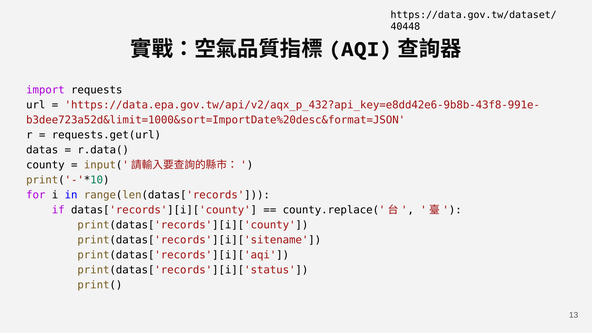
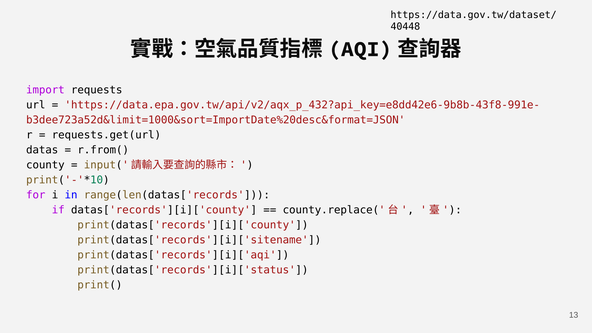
r.data(: r.data( -> r.from(
